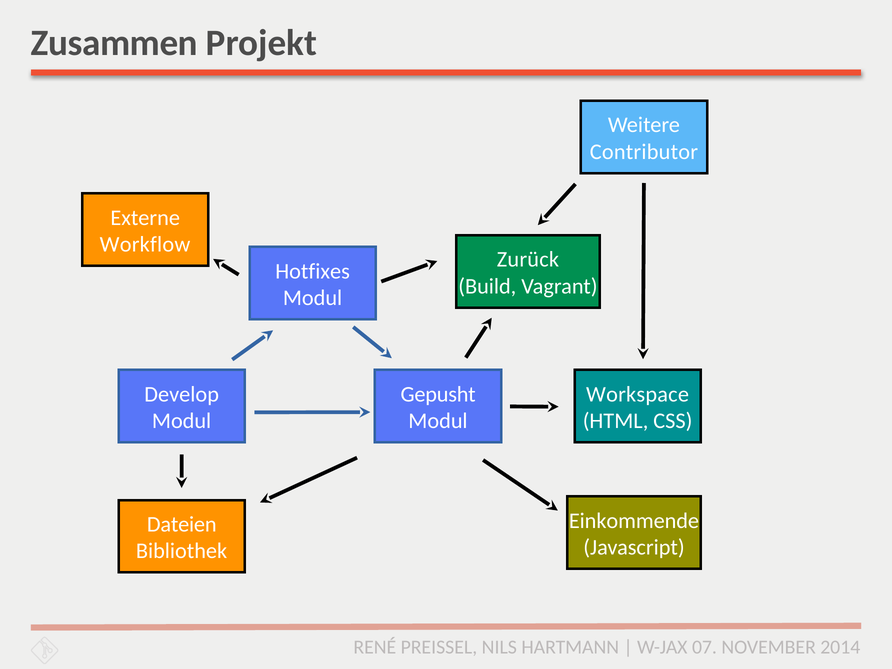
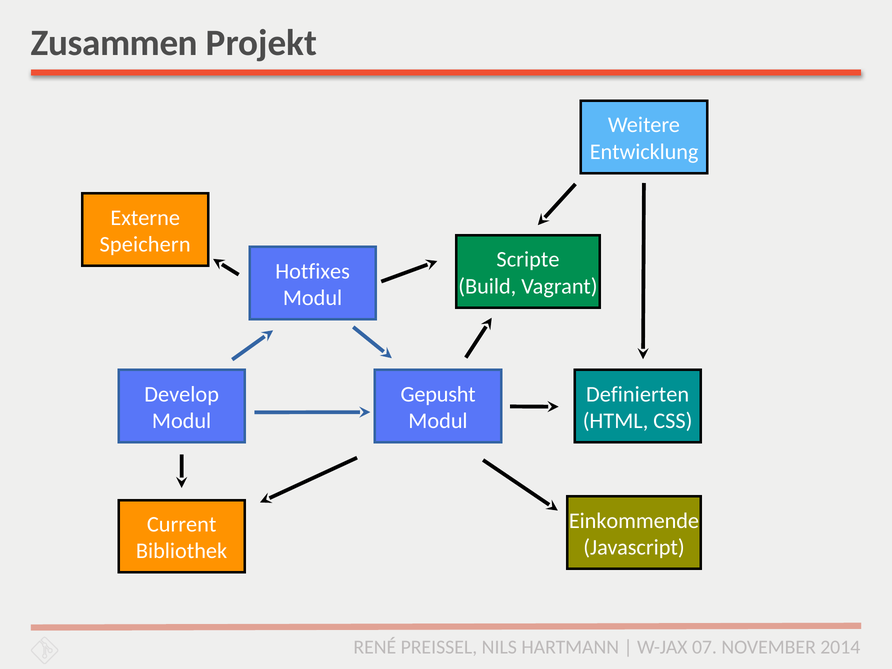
Contributor: Contributor -> Entwicklung
Workflow: Workflow -> Speichern
Zurück: Zurück -> Scripte
Workspace: Workspace -> Definierten
Dateien: Dateien -> Current
